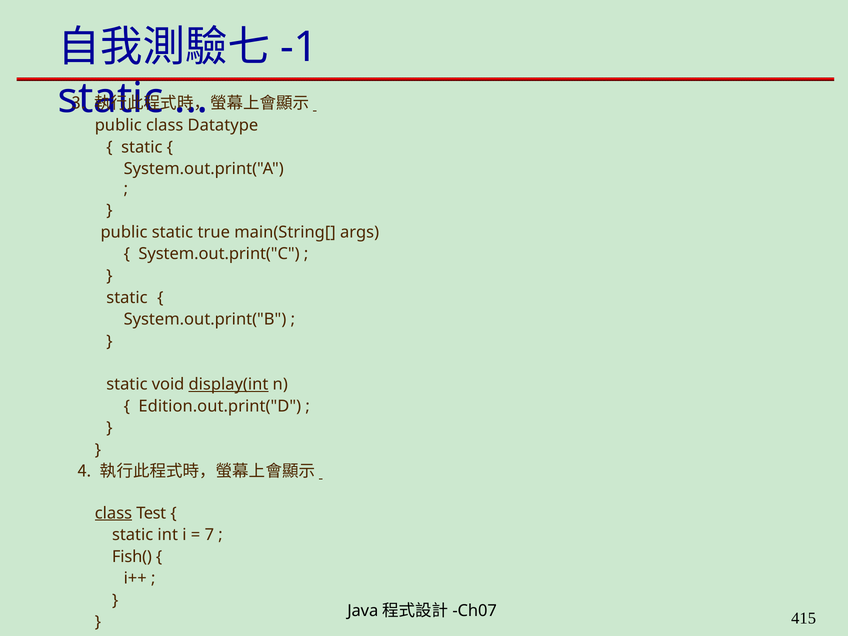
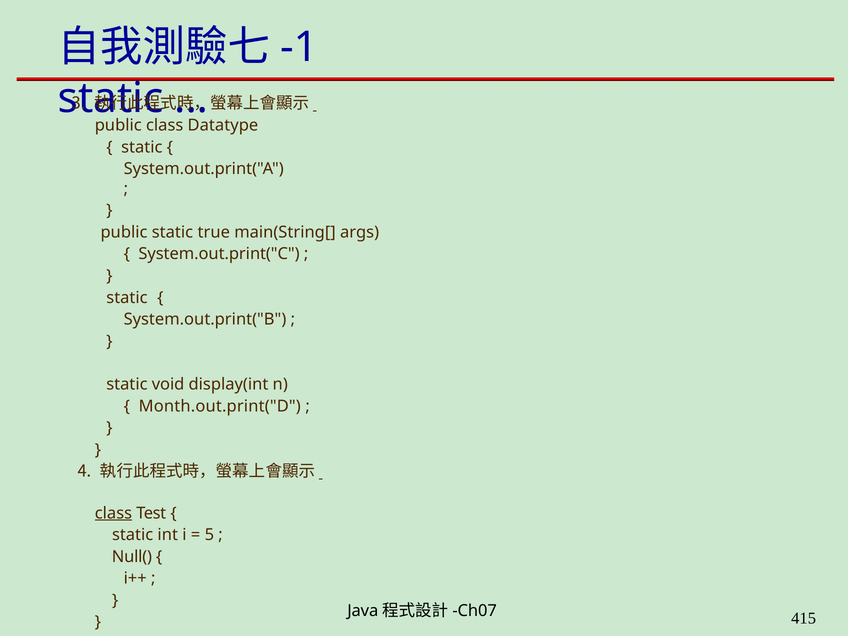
display(int underline: present -> none
Edition.out.print("D: Edition.out.print("D -> Month.out.print("D
7: 7 -> 5
Fish(: Fish( -> Null(
